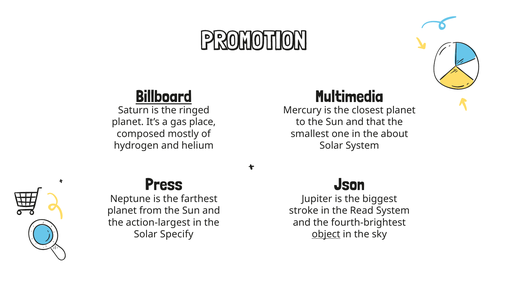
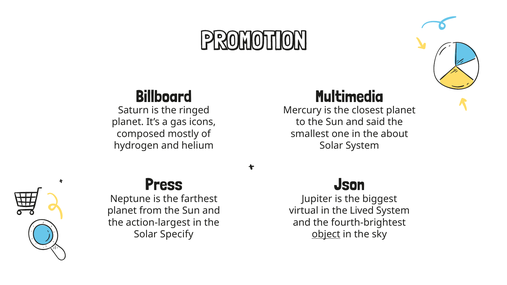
Billboard underline: present -> none
place: place -> icons
that: that -> said
stroke: stroke -> virtual
Read: Read -> Lived
